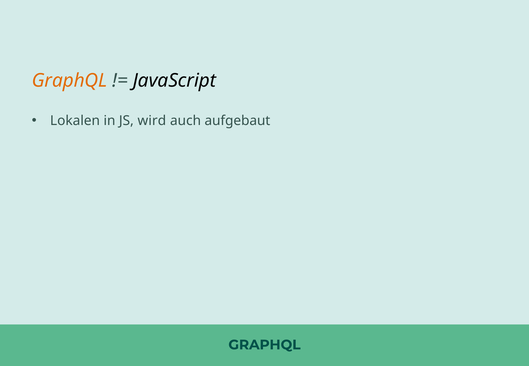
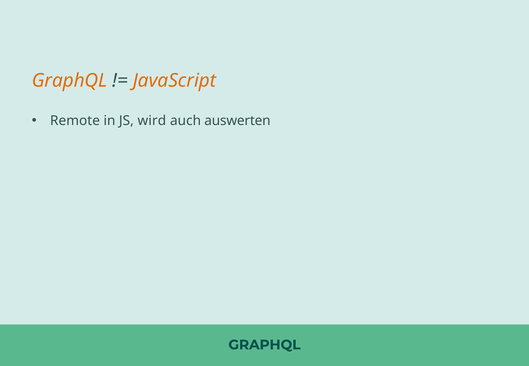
JavaScript colour: black -> orange
Lokalen: Lokalen -> Remote
aufgebaut: aufgebaut -> auswerten
